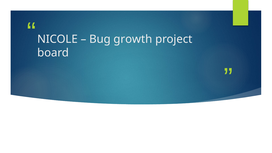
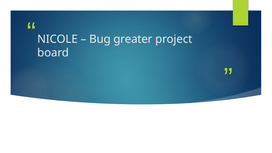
growth: growth -> greater
